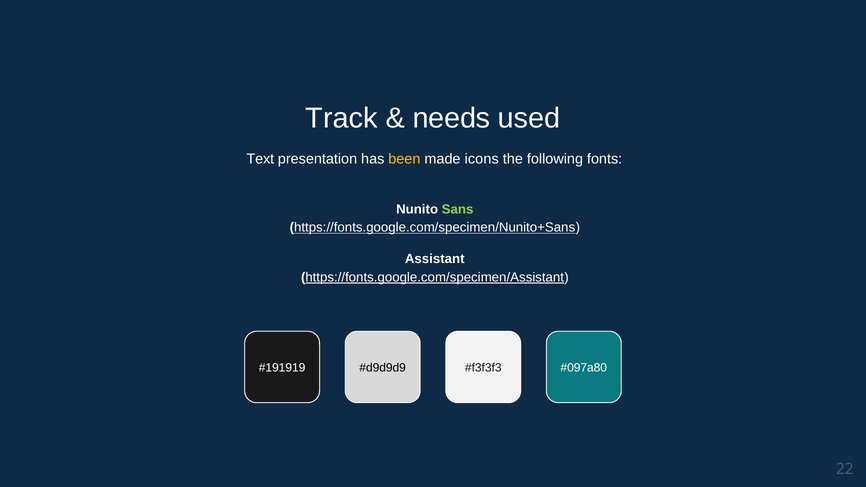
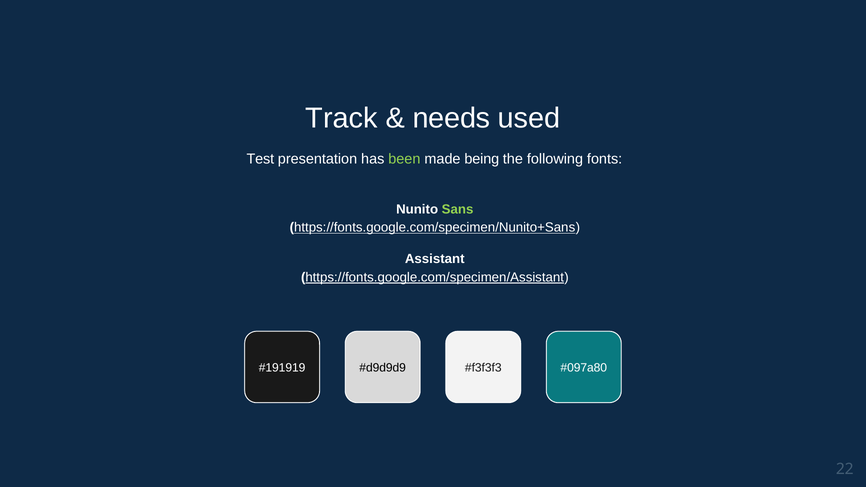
Text: Text -> Test
been colour: yellow -> light green
icons: icons -> being
